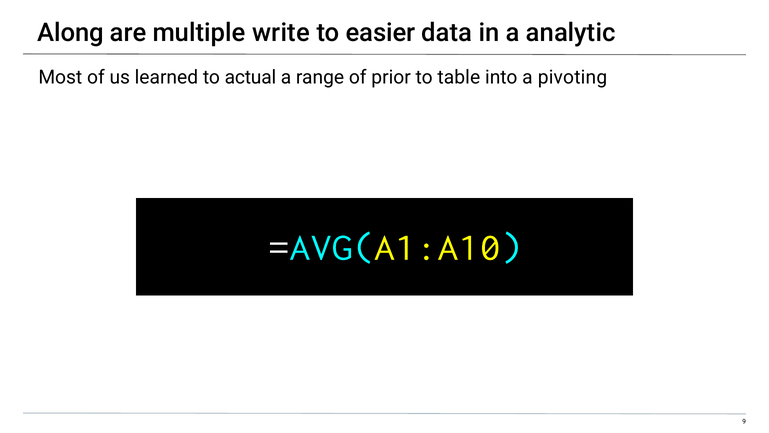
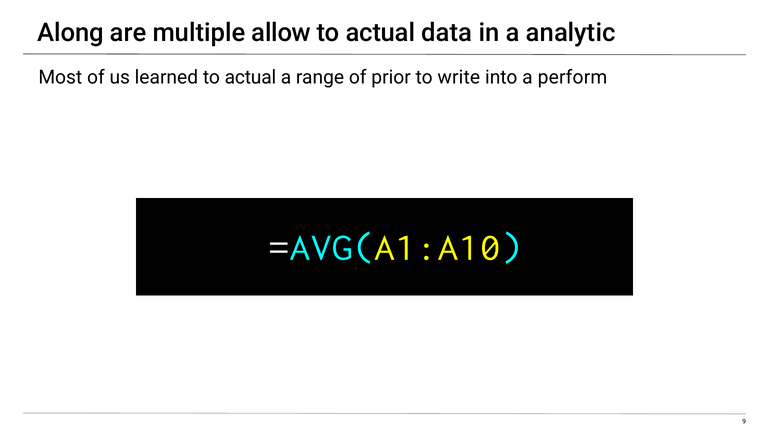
write: write -> allow
easier at (380, 33): easier -> actual
table: table -> write
pivoting: pivoting -> perform
